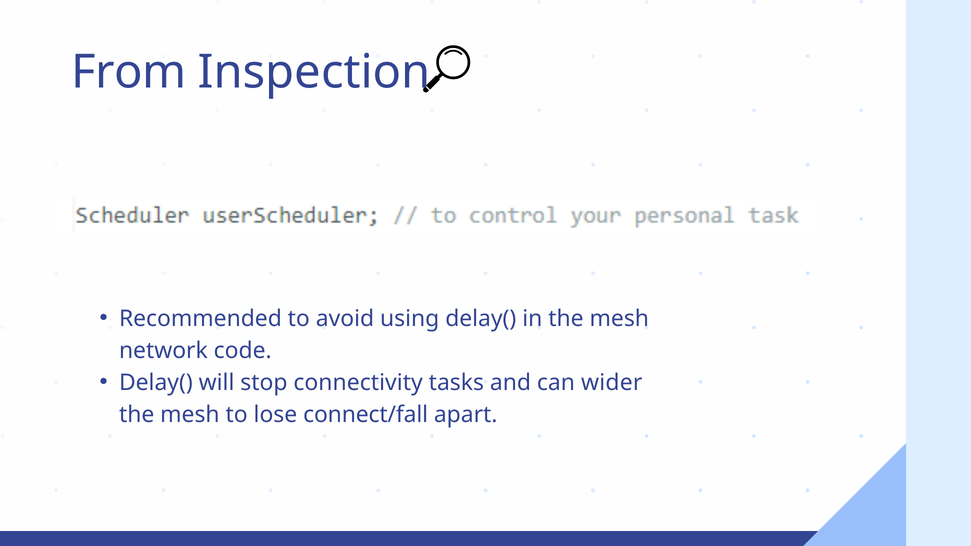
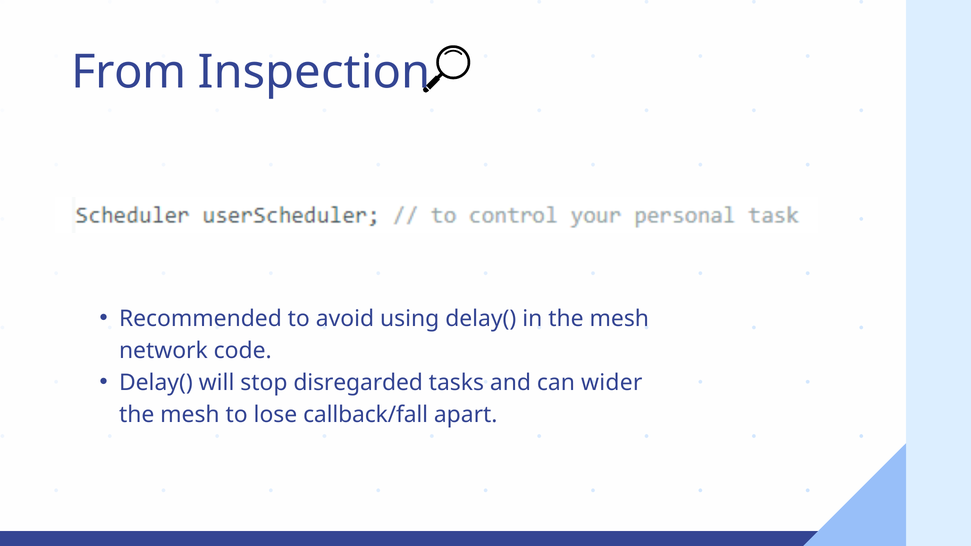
connectivity: connectivity -> disregarded
connect/fall: connect/fall -> callback/fall
